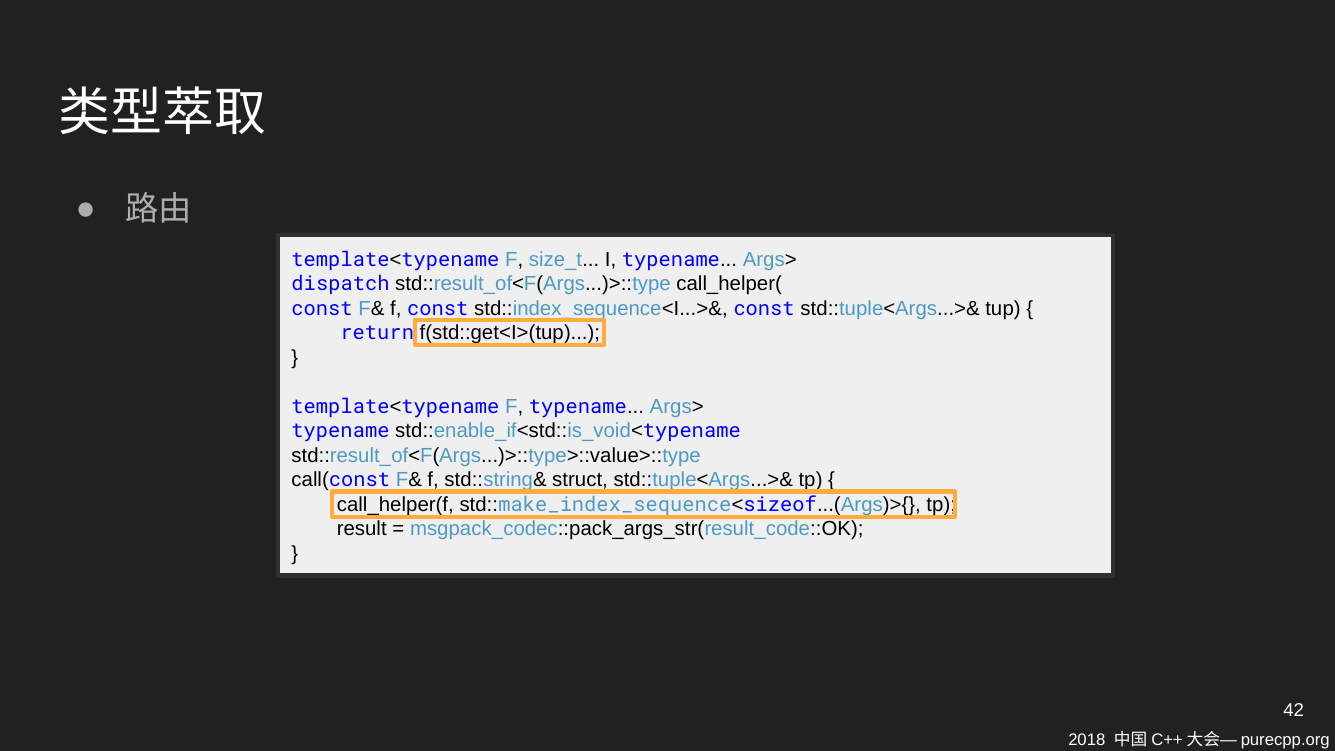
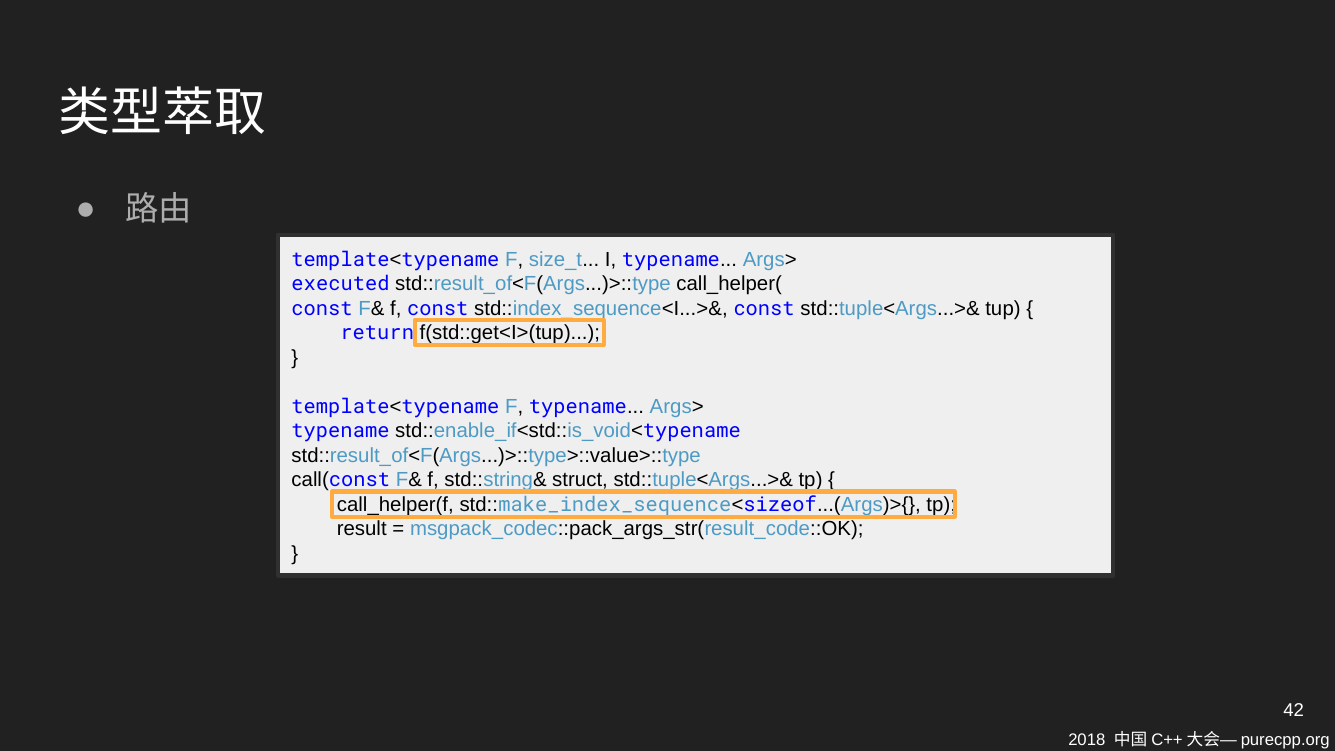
dispatch: dispatch -> executed
